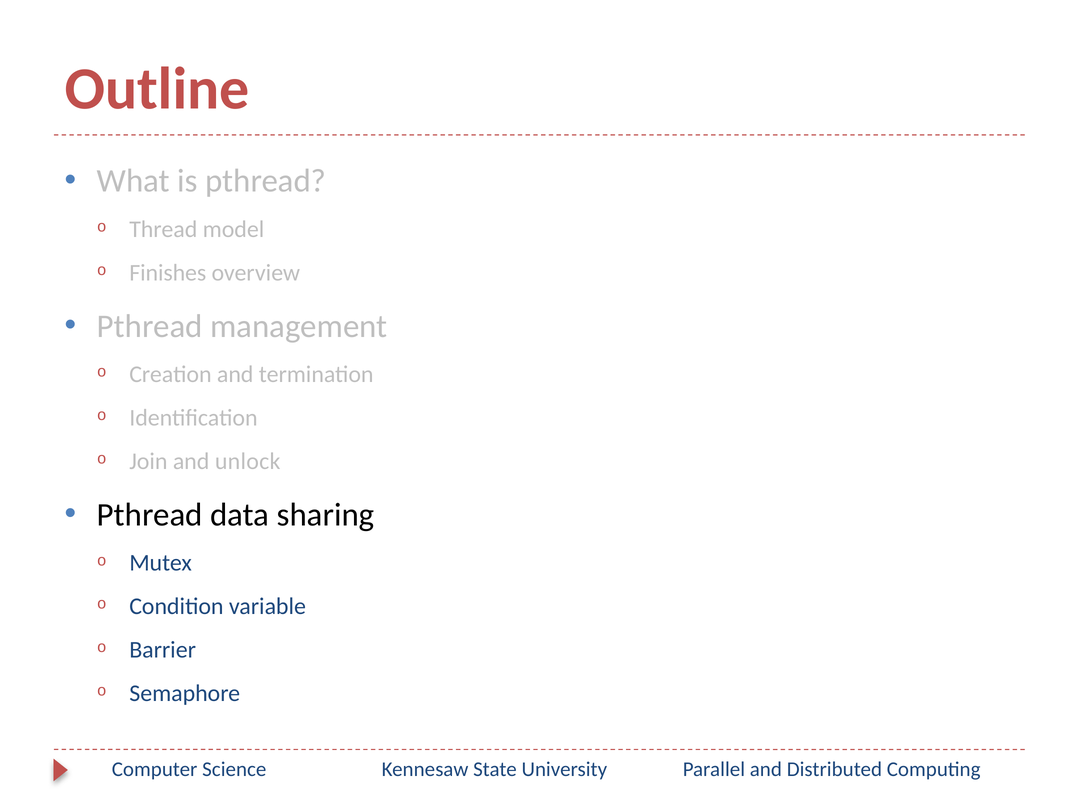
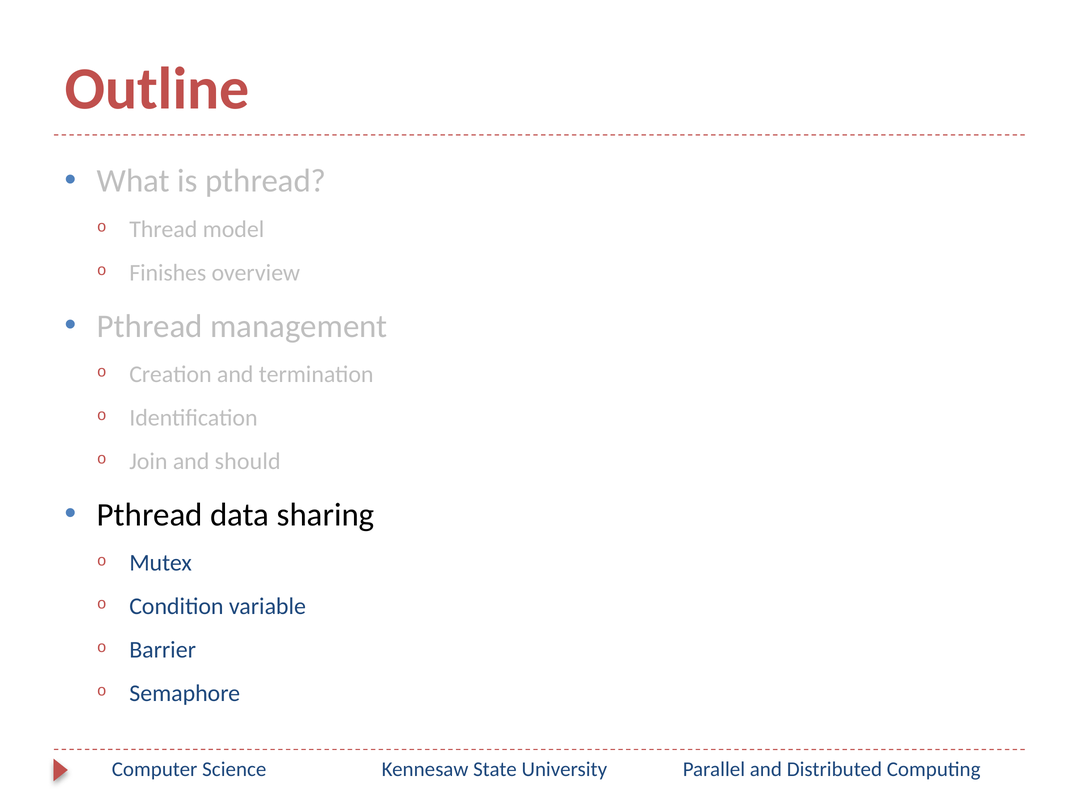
unlock: unlock -> should
